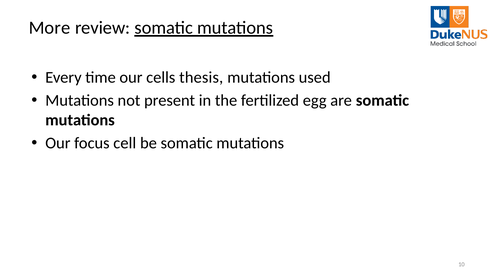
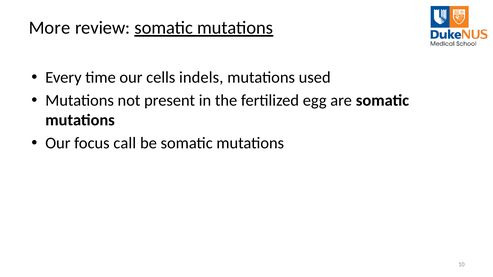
thesis: thesis -> indels
cell: cell -> call
